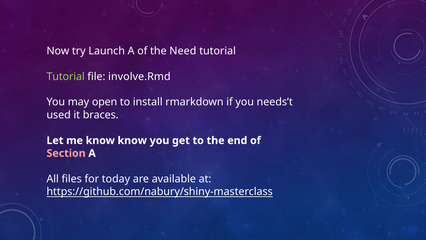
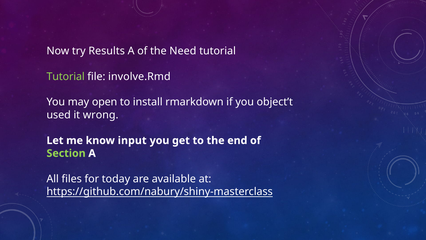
Launch: Launch -> Results
needs’t: needs’t -> object’t
braces: braces -> wrong
know know: know -> input
Section colour: pink -> light green
